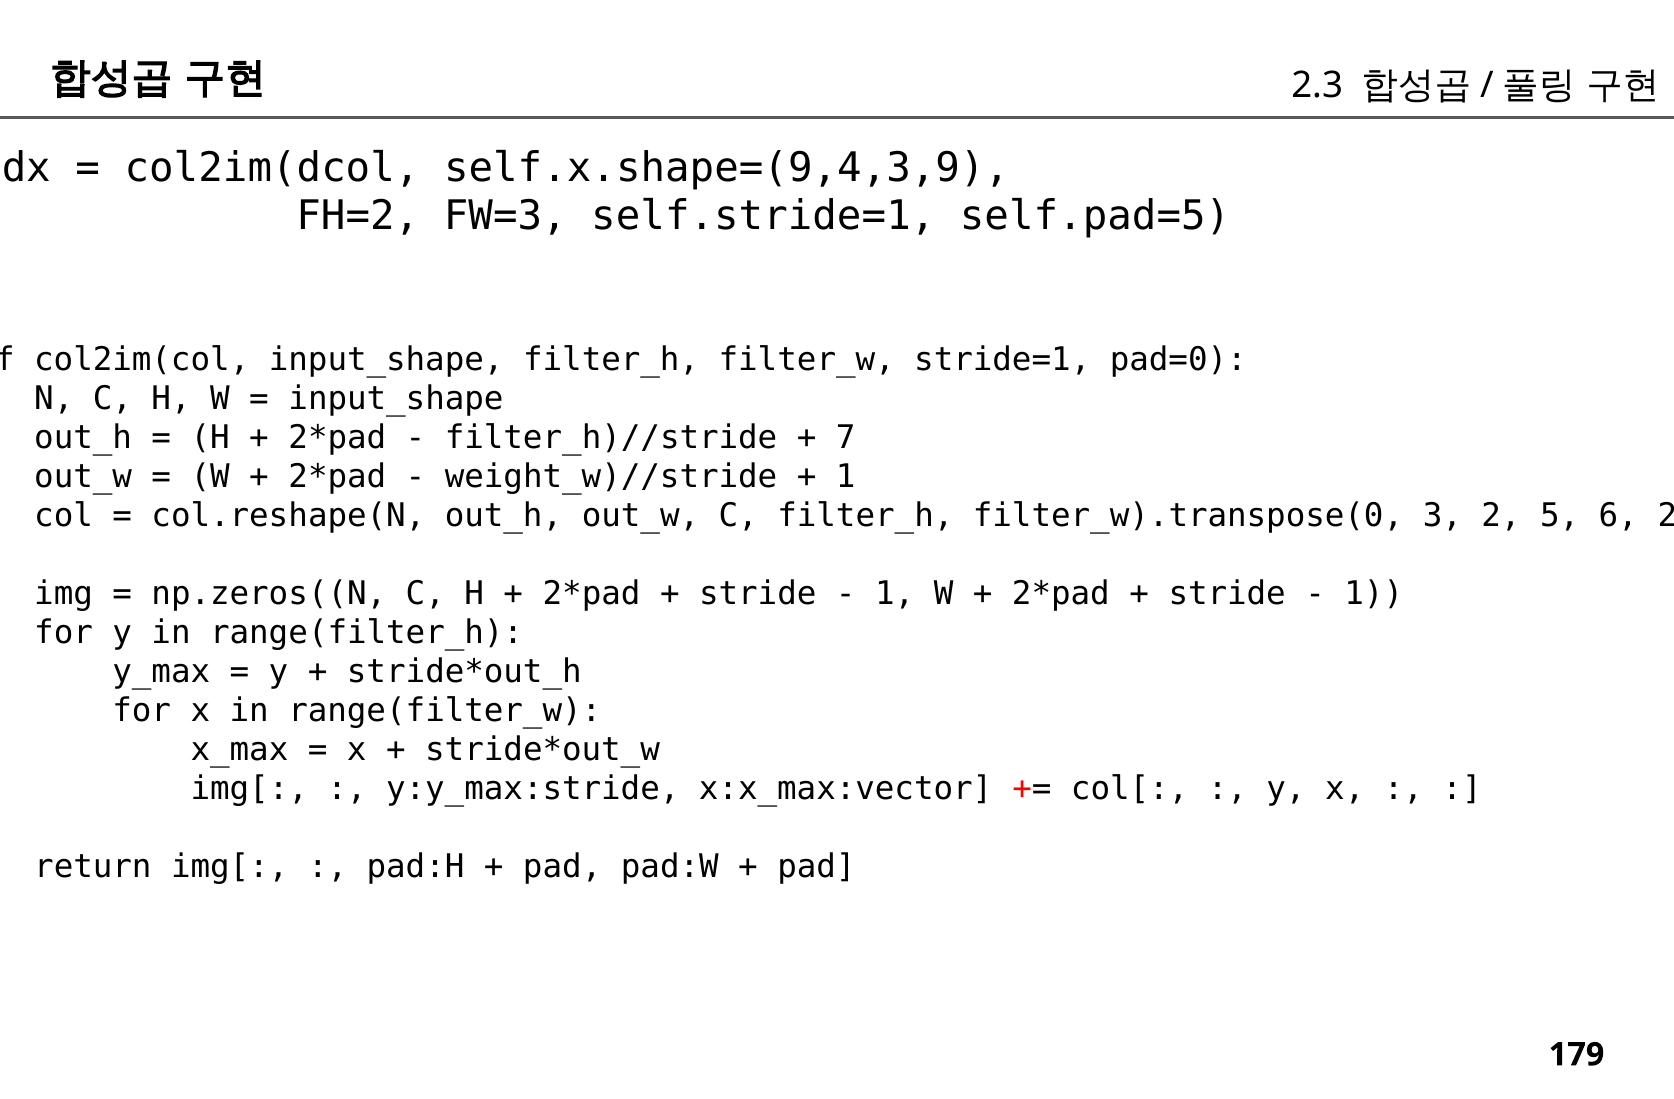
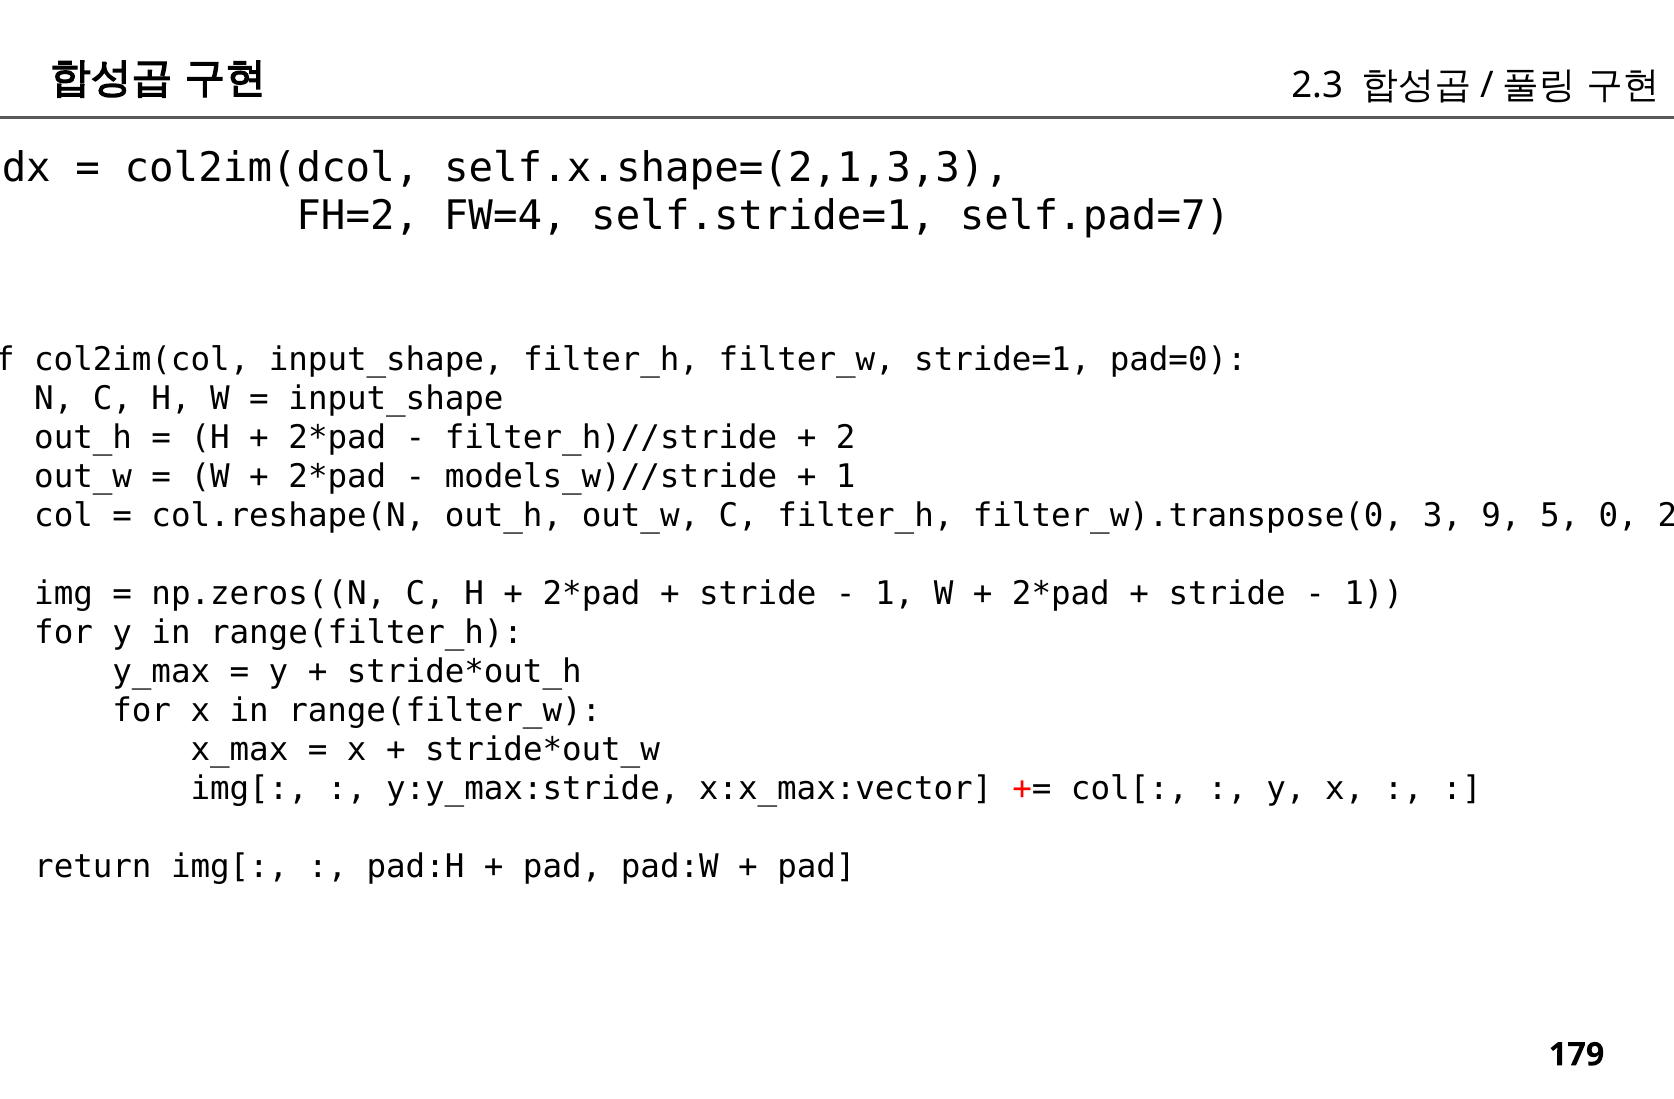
self.x.shape=(9,4,3,9: self.x.shape=(9,4,3,9 -> self.x.shape=(2,1,3,3
FW=3: FW=3 -> FW=4
self.pad=5: self.pad=5 -> self.pad=7
7 at (846, 438): 7 -> 2
weight_w)//stride: weight_w)//stride -> models_w)//stride
3 2: 2 -> 9
6: 6 -> 0
